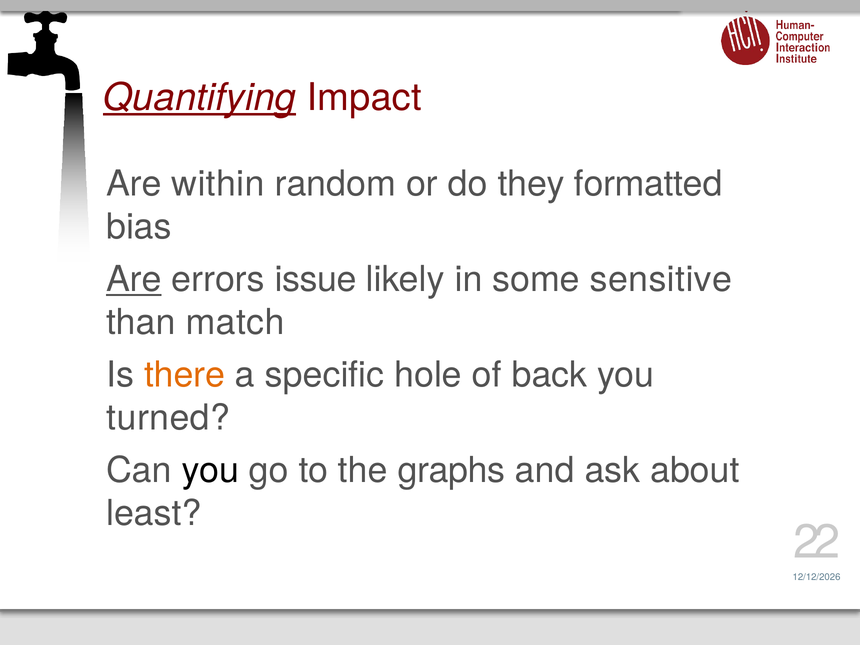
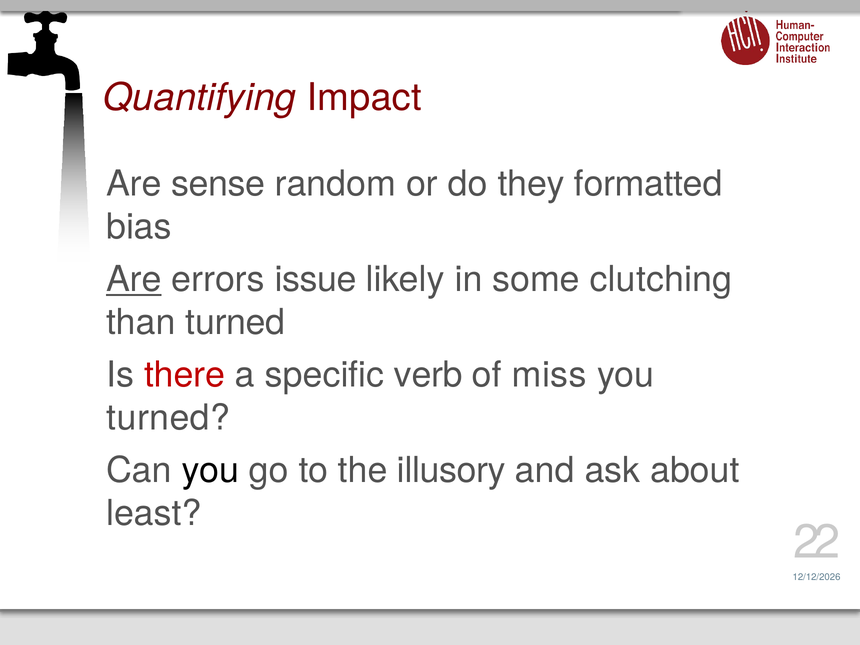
Quantifying underline: present -> none
within: within -> sense
sensitive: sensitive -> clutching
than match: match -> turned
there colour: orange -> red
hole: hole -> verb
back: back -> miss
graphs: graphs -> illusory
